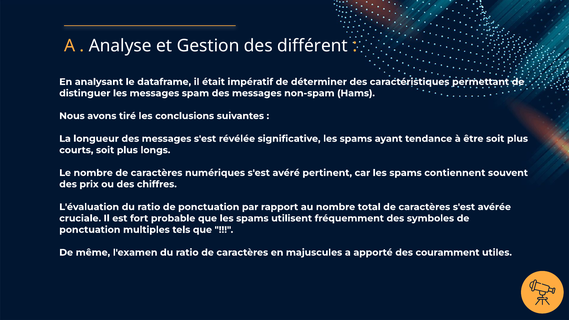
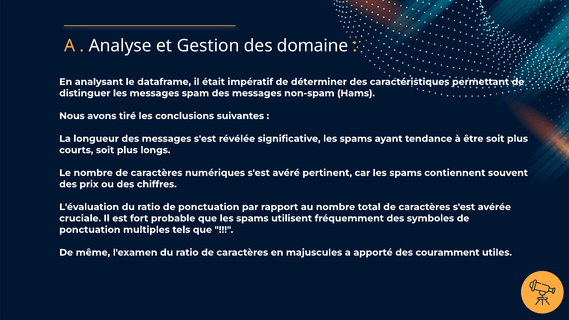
différent: différent -> domaine
